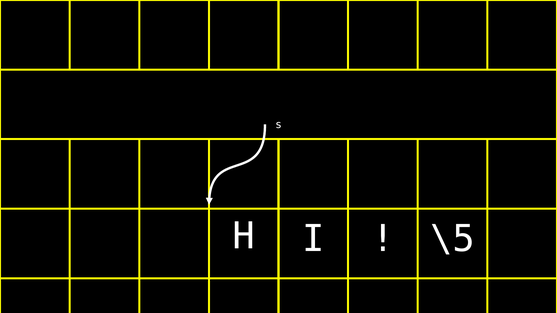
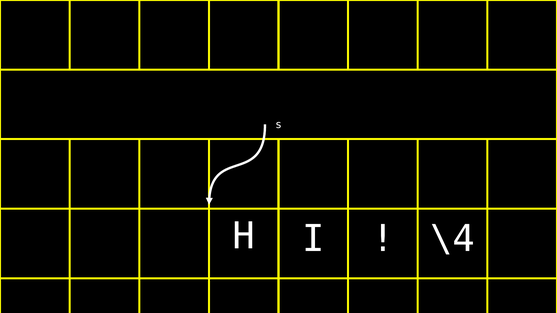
\5: \5 -> \4
